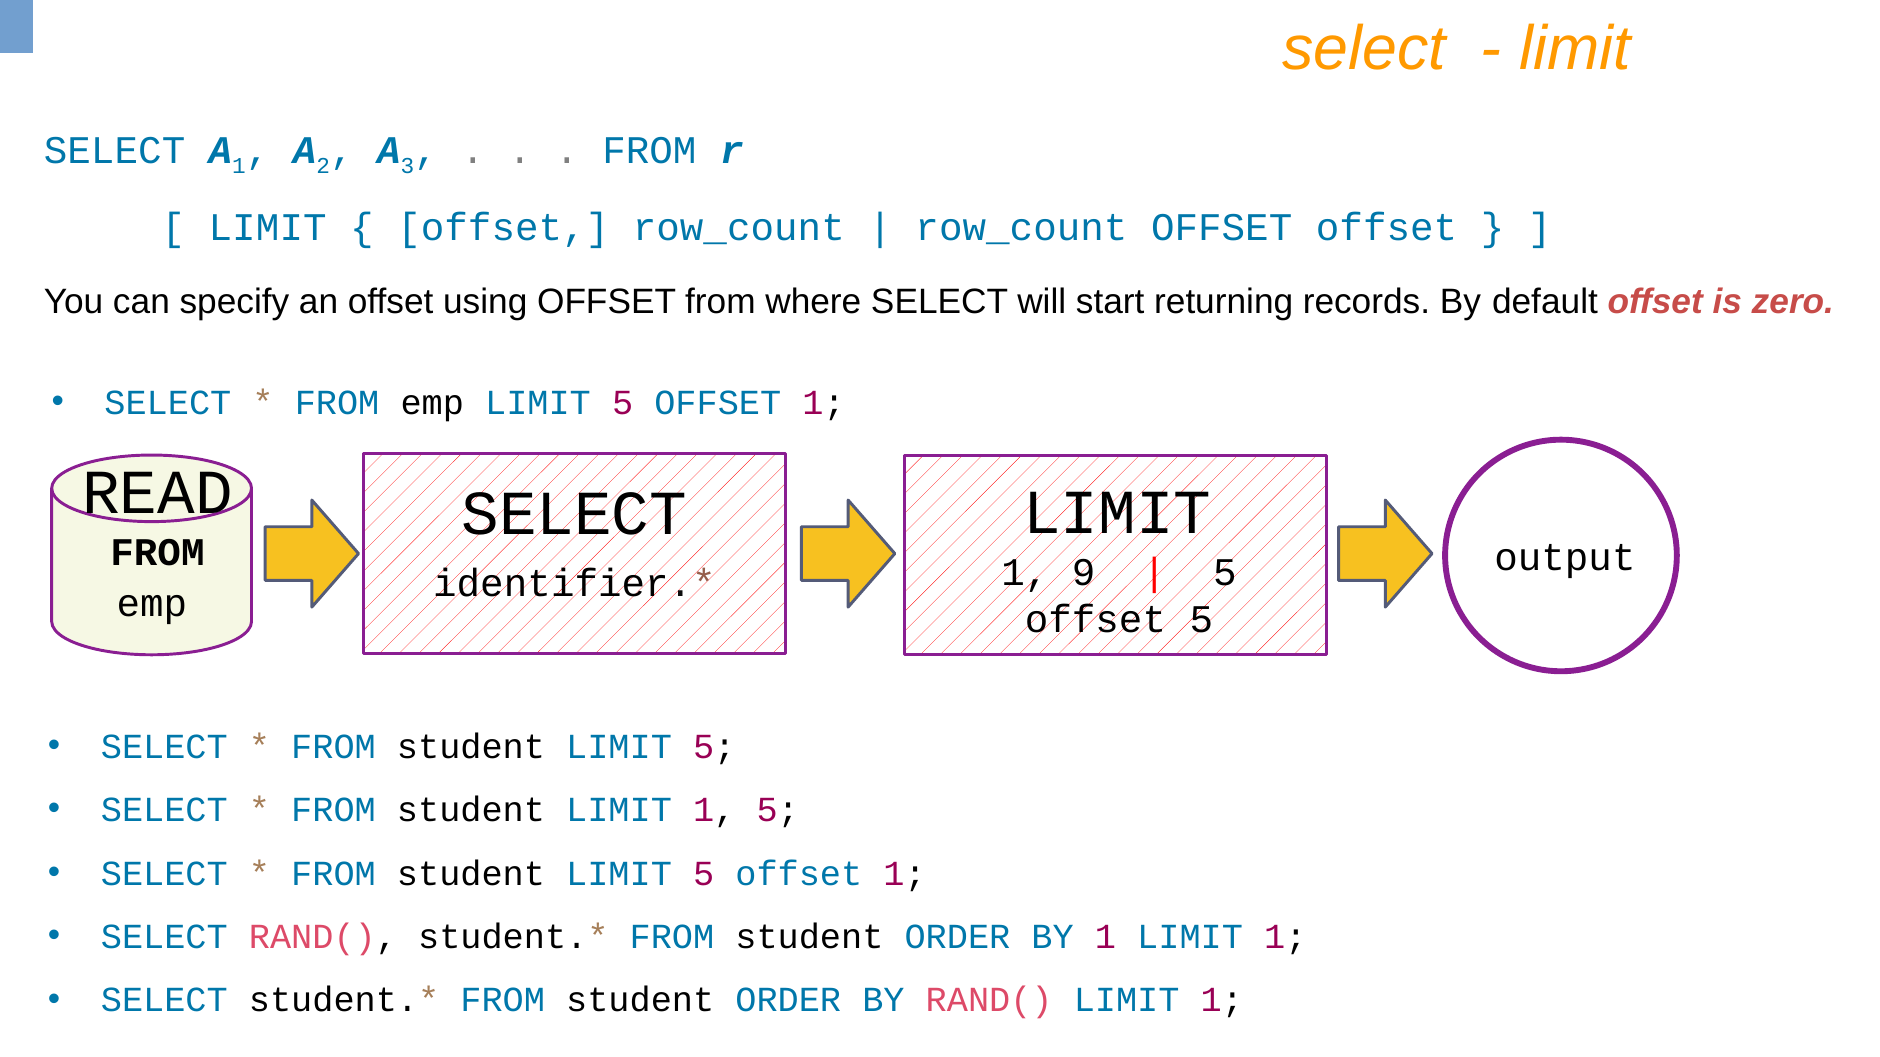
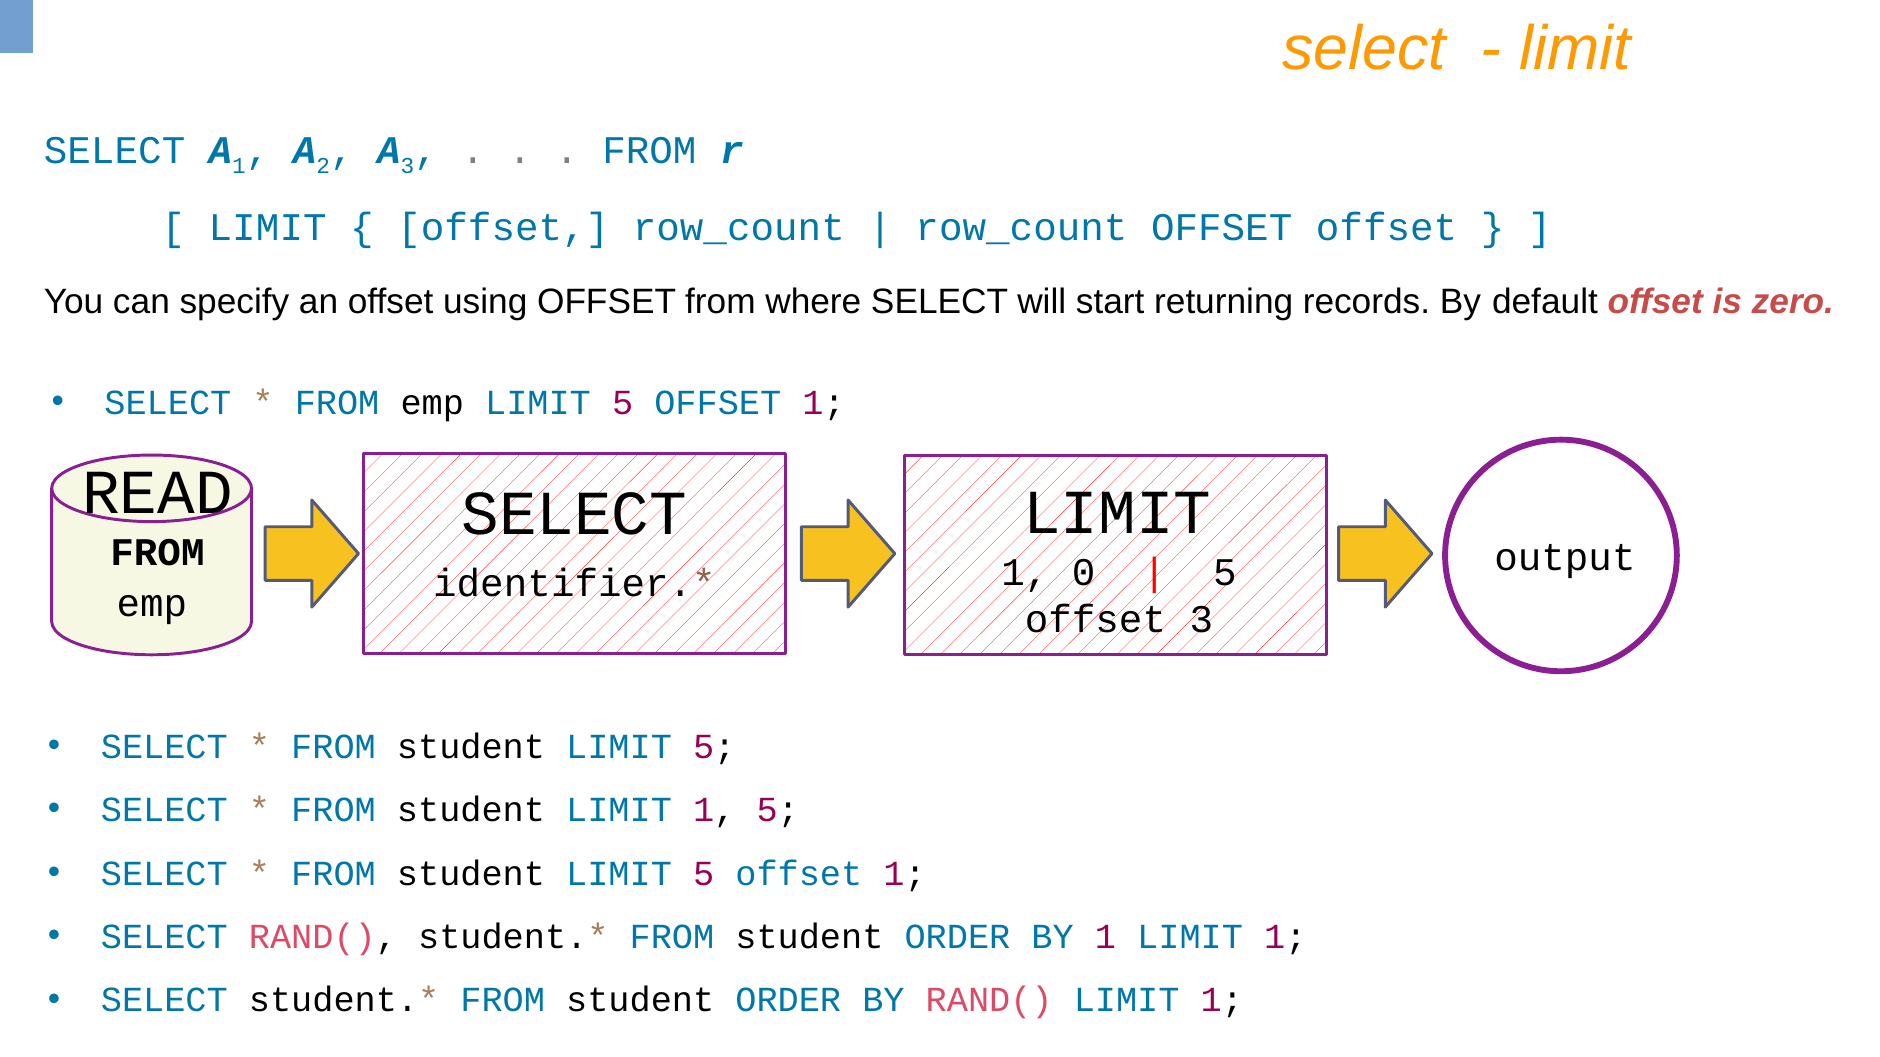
9: 9 -> 0
offset 5: 5 -> 3
